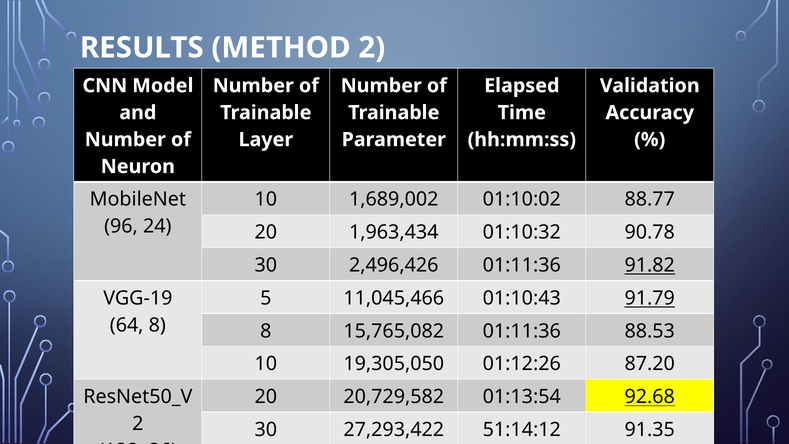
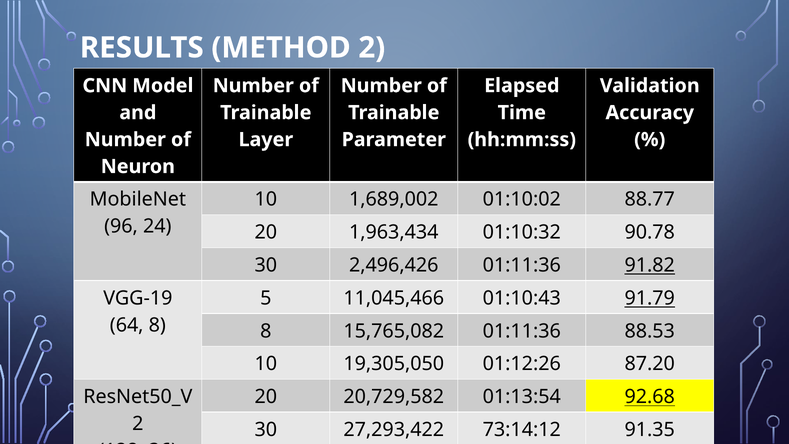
51:14:12: 51:14:12 -> 73:14:12
